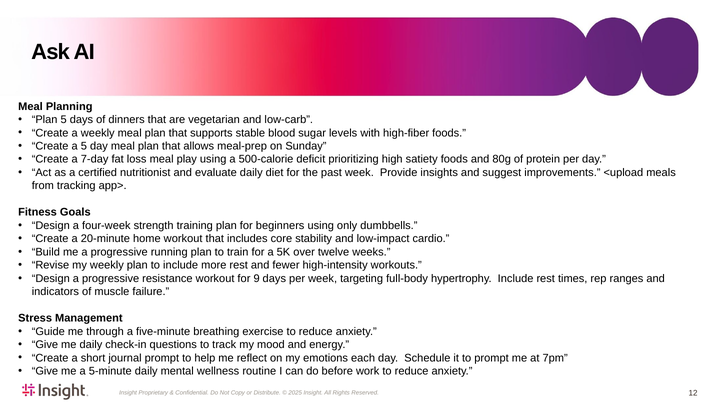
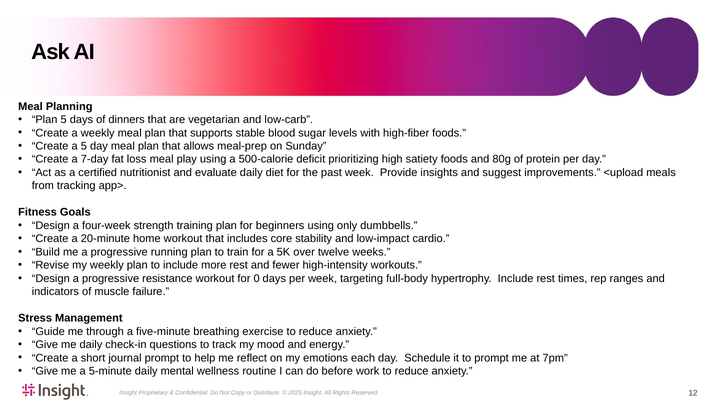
9: 9 -> 0
